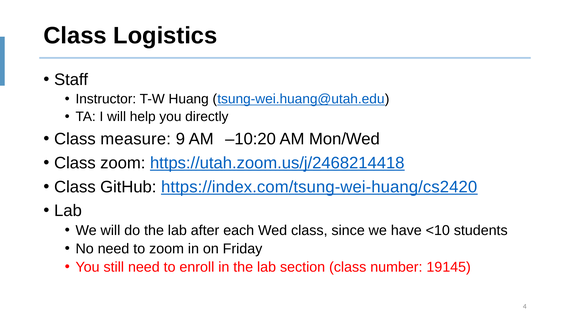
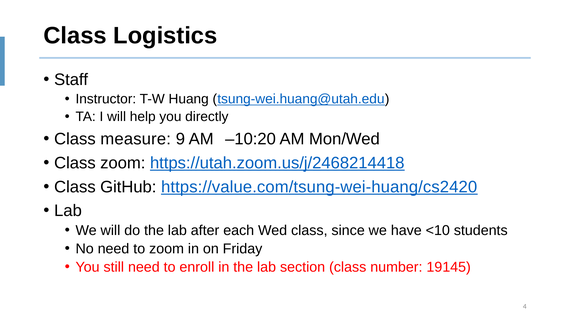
https://index.com/tsung-wei-huang/cs2420: https://index.com/tsung-wei-huang/cs2420 -> https://value.com/tsung-wei-huang/cs2420
